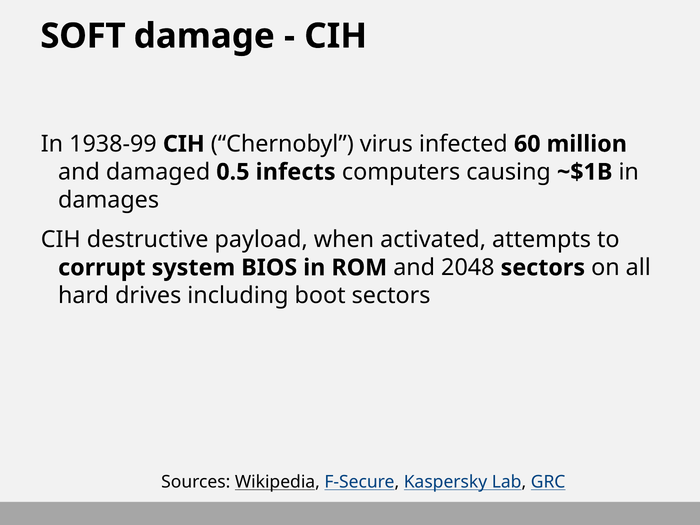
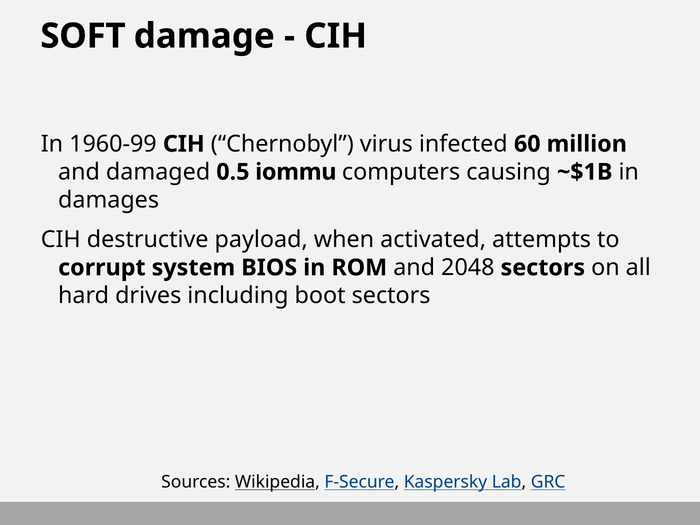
1938-99: 1938-99 -> 1960-99
infects: infects -> iommu
